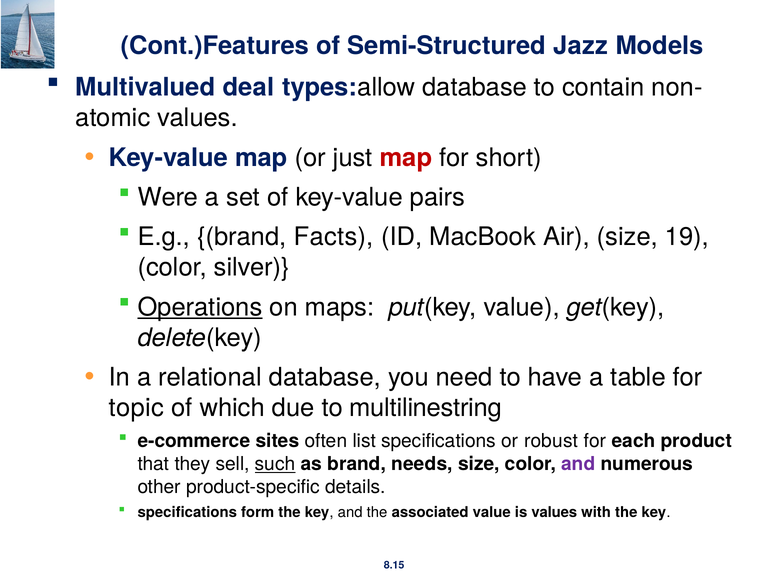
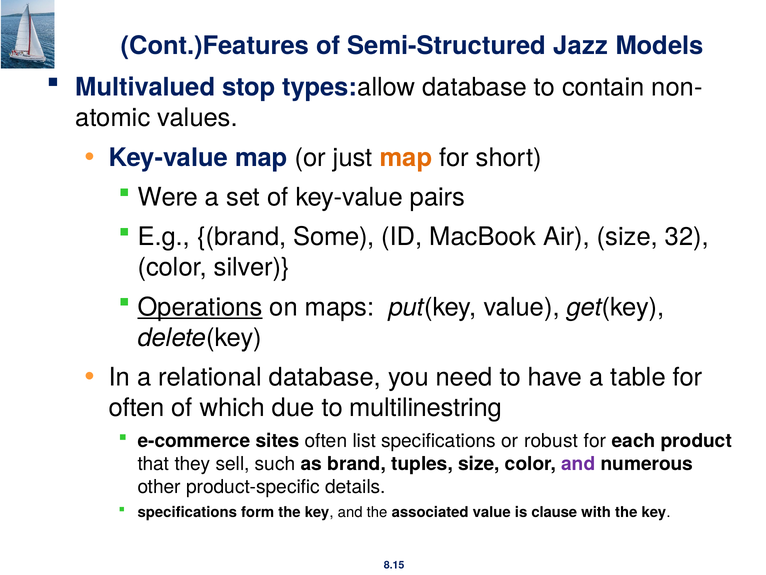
deal: deal -> stop
map at (406, 157) colour: red -> orange
Facts: Facts -> Some
19: 19 -> 32
topic at (136, 408): topic -> often
such underline: present -> none
needs: needs -> tuples
is values: values -> clause
